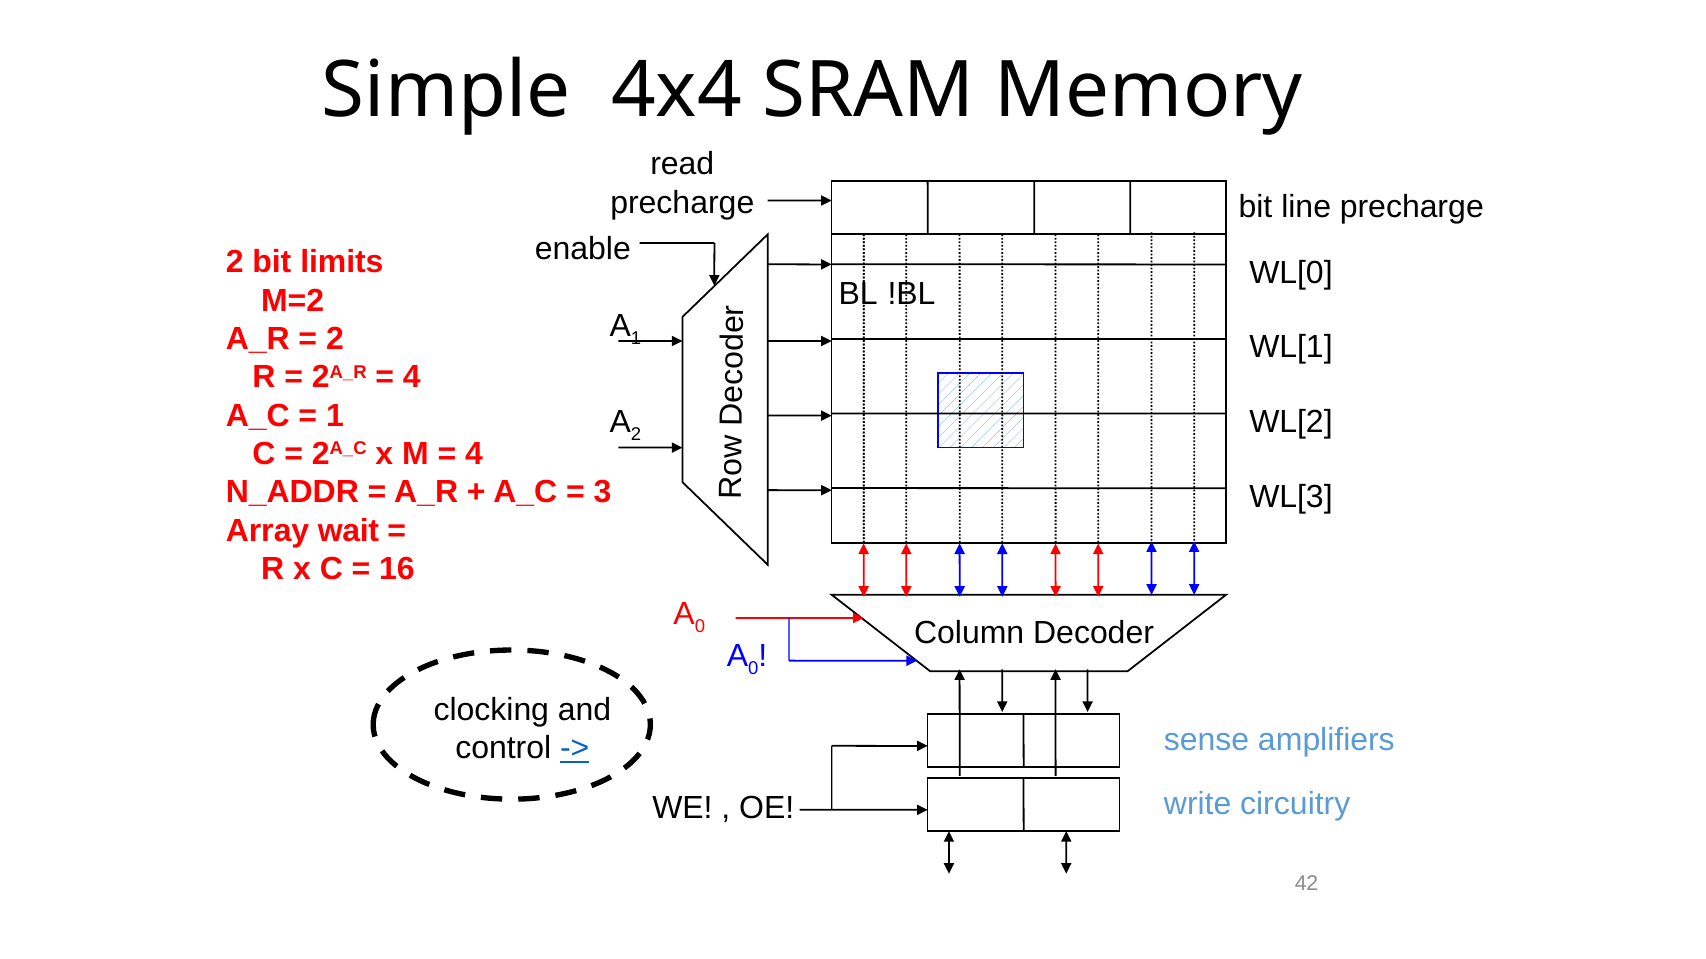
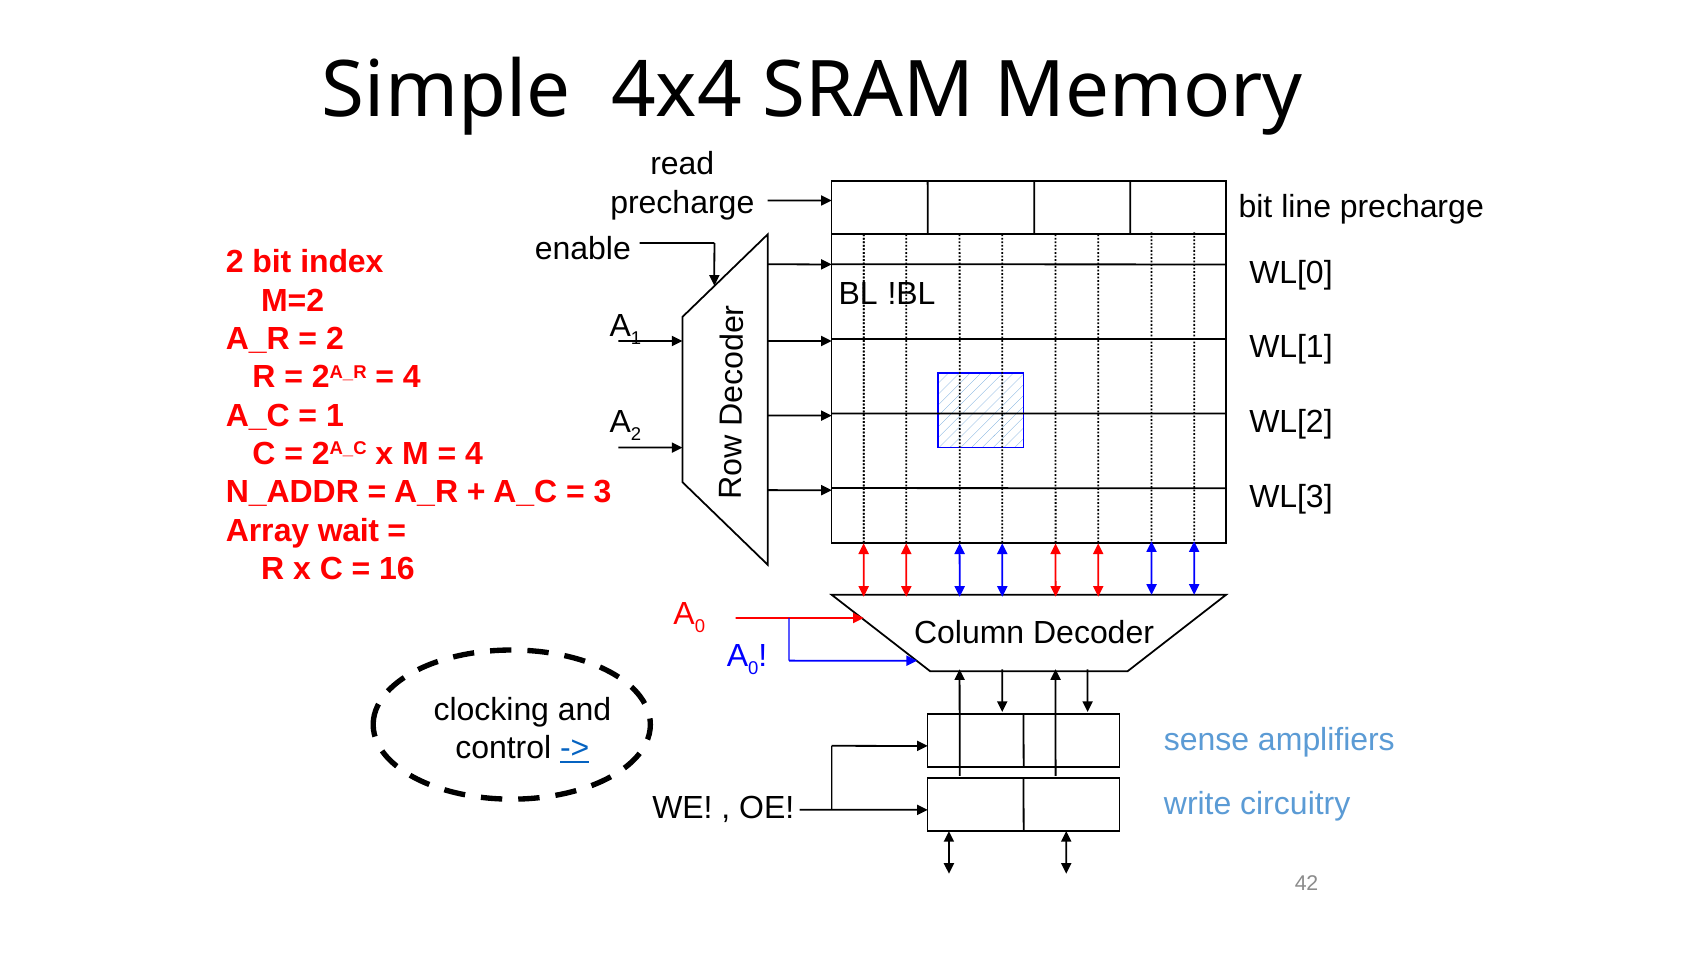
limits: limits -> index
